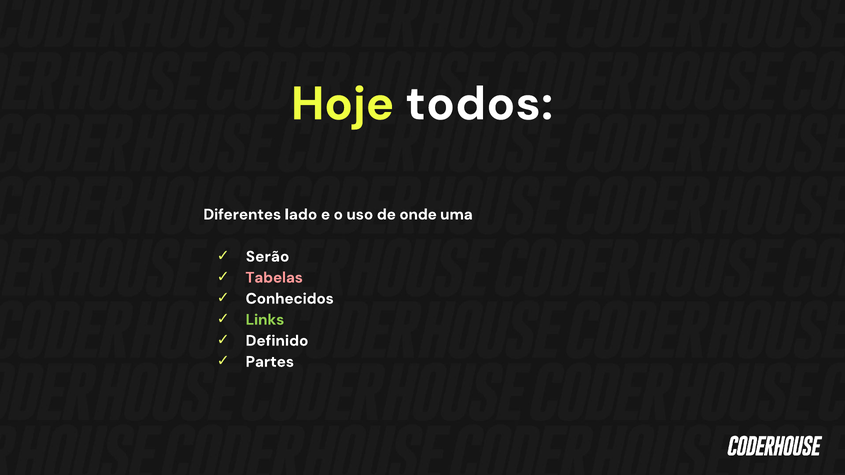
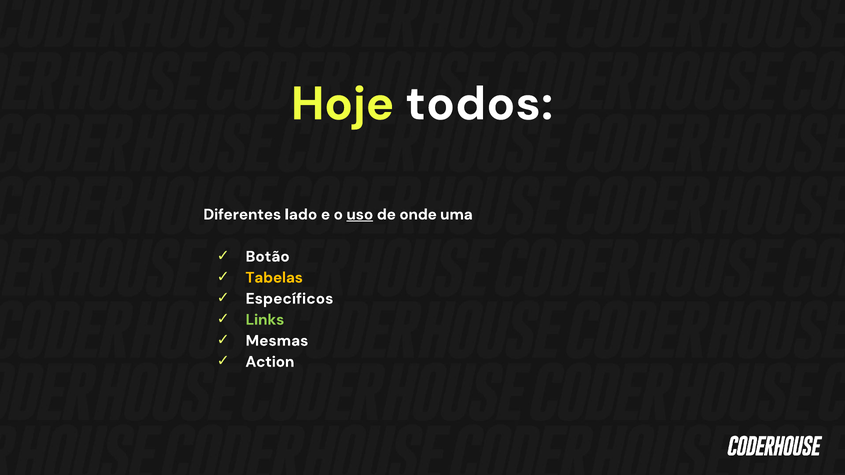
uso underline: none -> present
Serão: Serão -> Botão
Tabelas colour: pink -> yellow
Conhecidos: Conhecidos -> Específicos
Definido: Definido -> Mesmas
Partes: Partes -> Action
